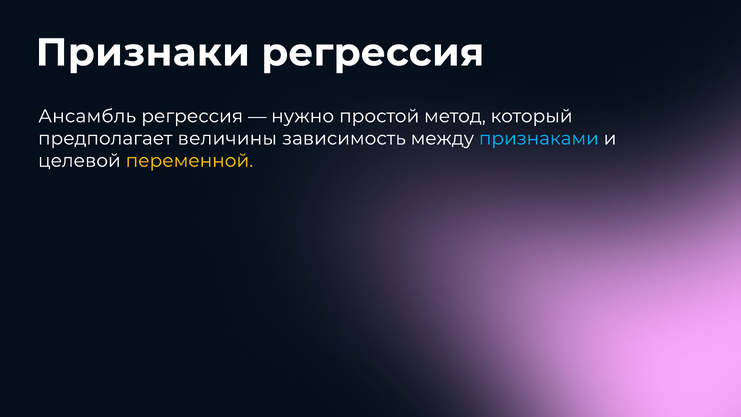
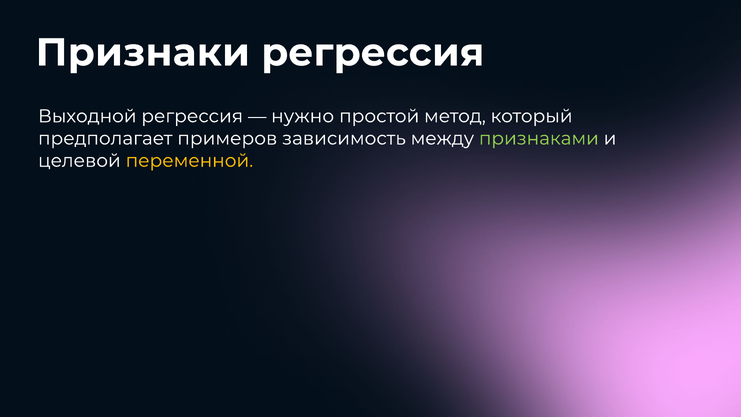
Ансамбль: Ансамбль -> Выходной
величины: величины -> примеров
признаками colour: light blue -> light green
